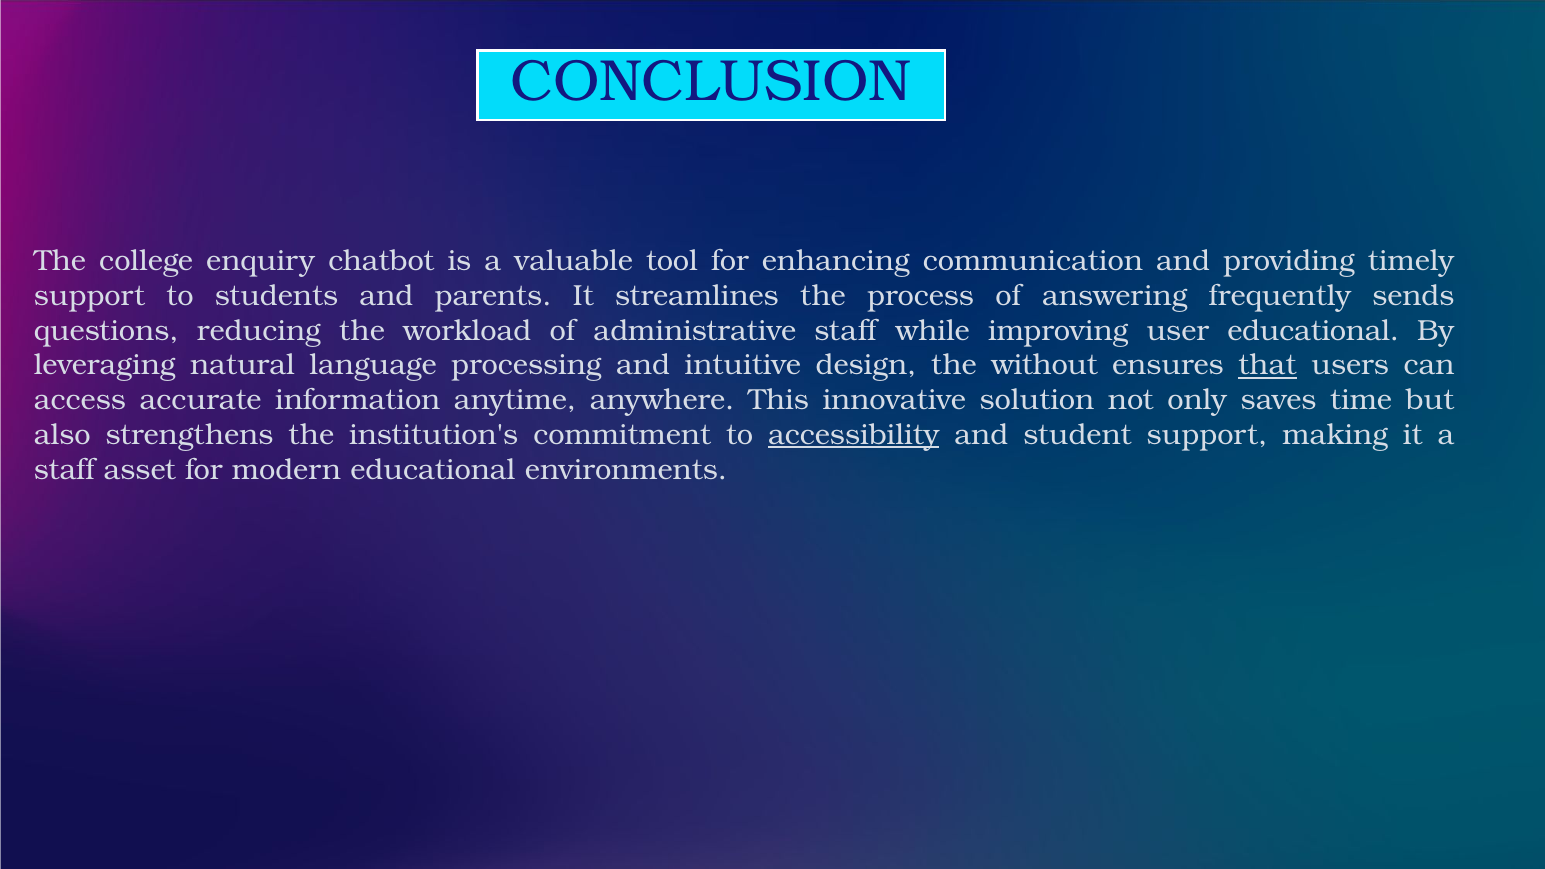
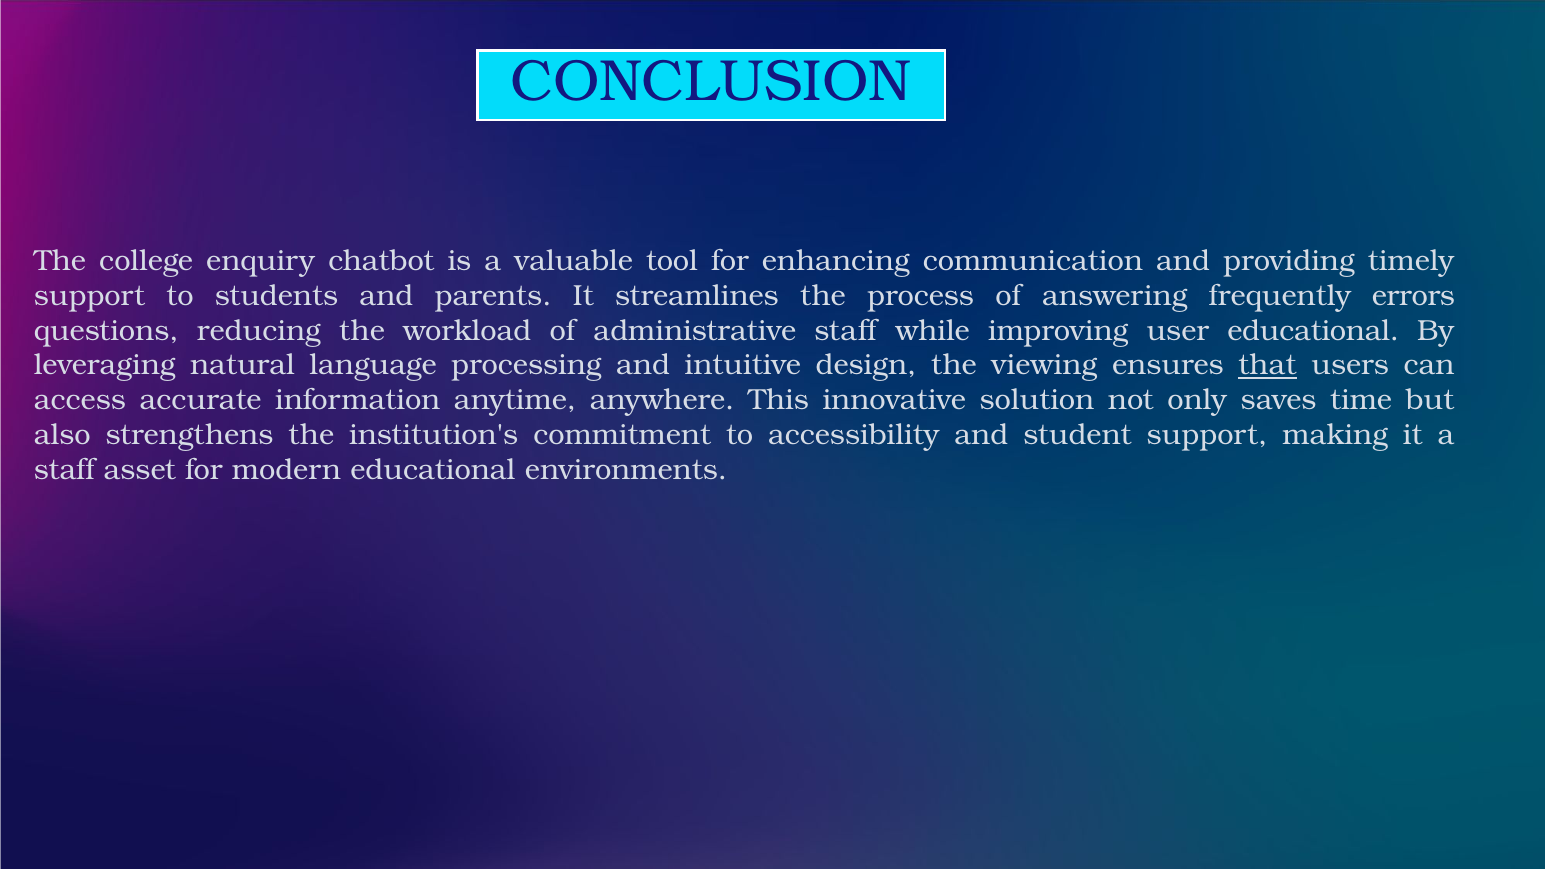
sends: sends -> errors
without: without -> viewing
accessibility underline: present -> none
